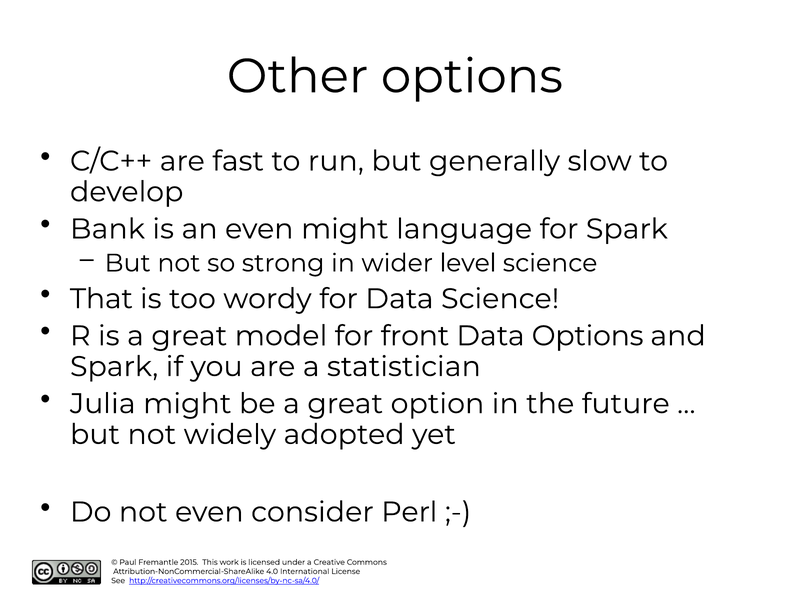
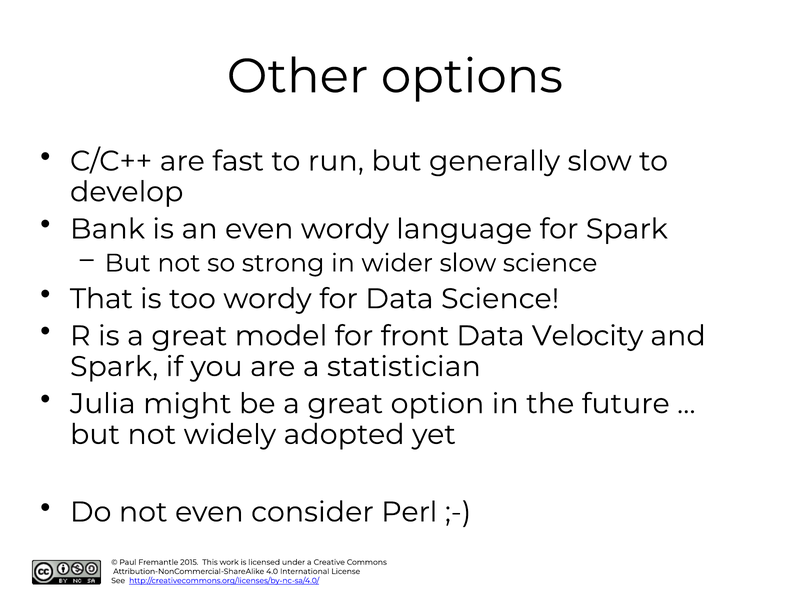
even might: might -> wordy
wider level: level -> slow
Data Options: Options -> Velocity
